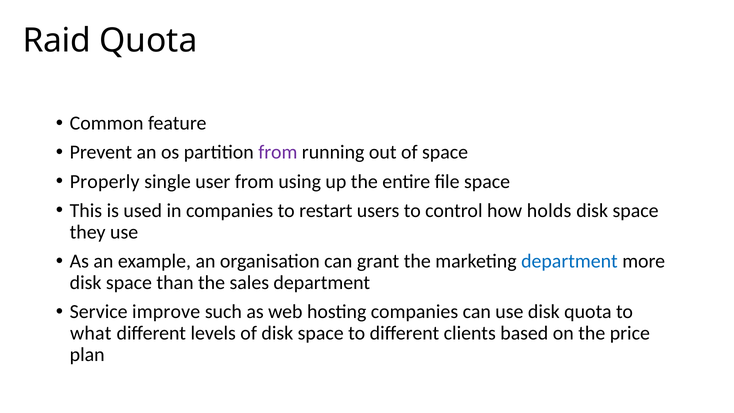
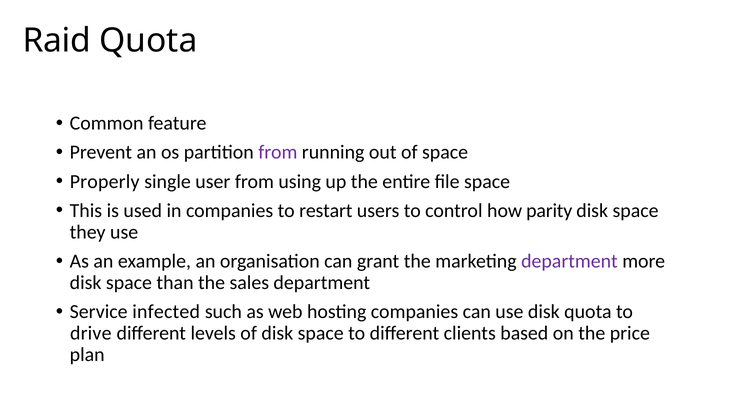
holds: holds -> parity
department at (569, 261) colour: blue -> purple
improve: improve -> infected
what: what -> drive
